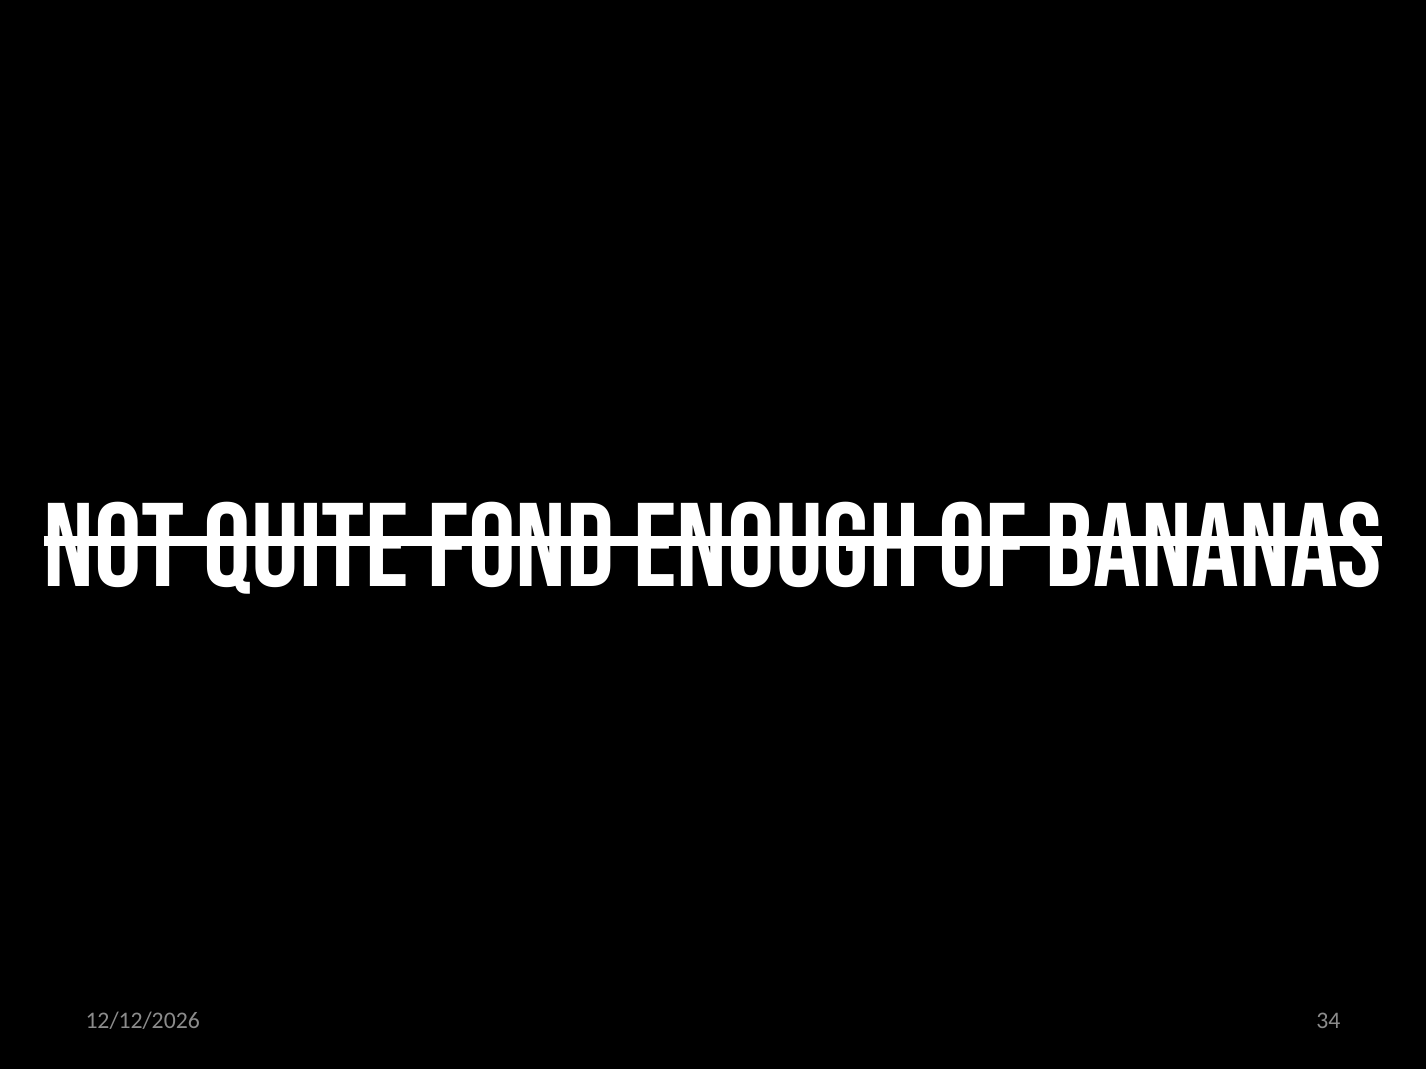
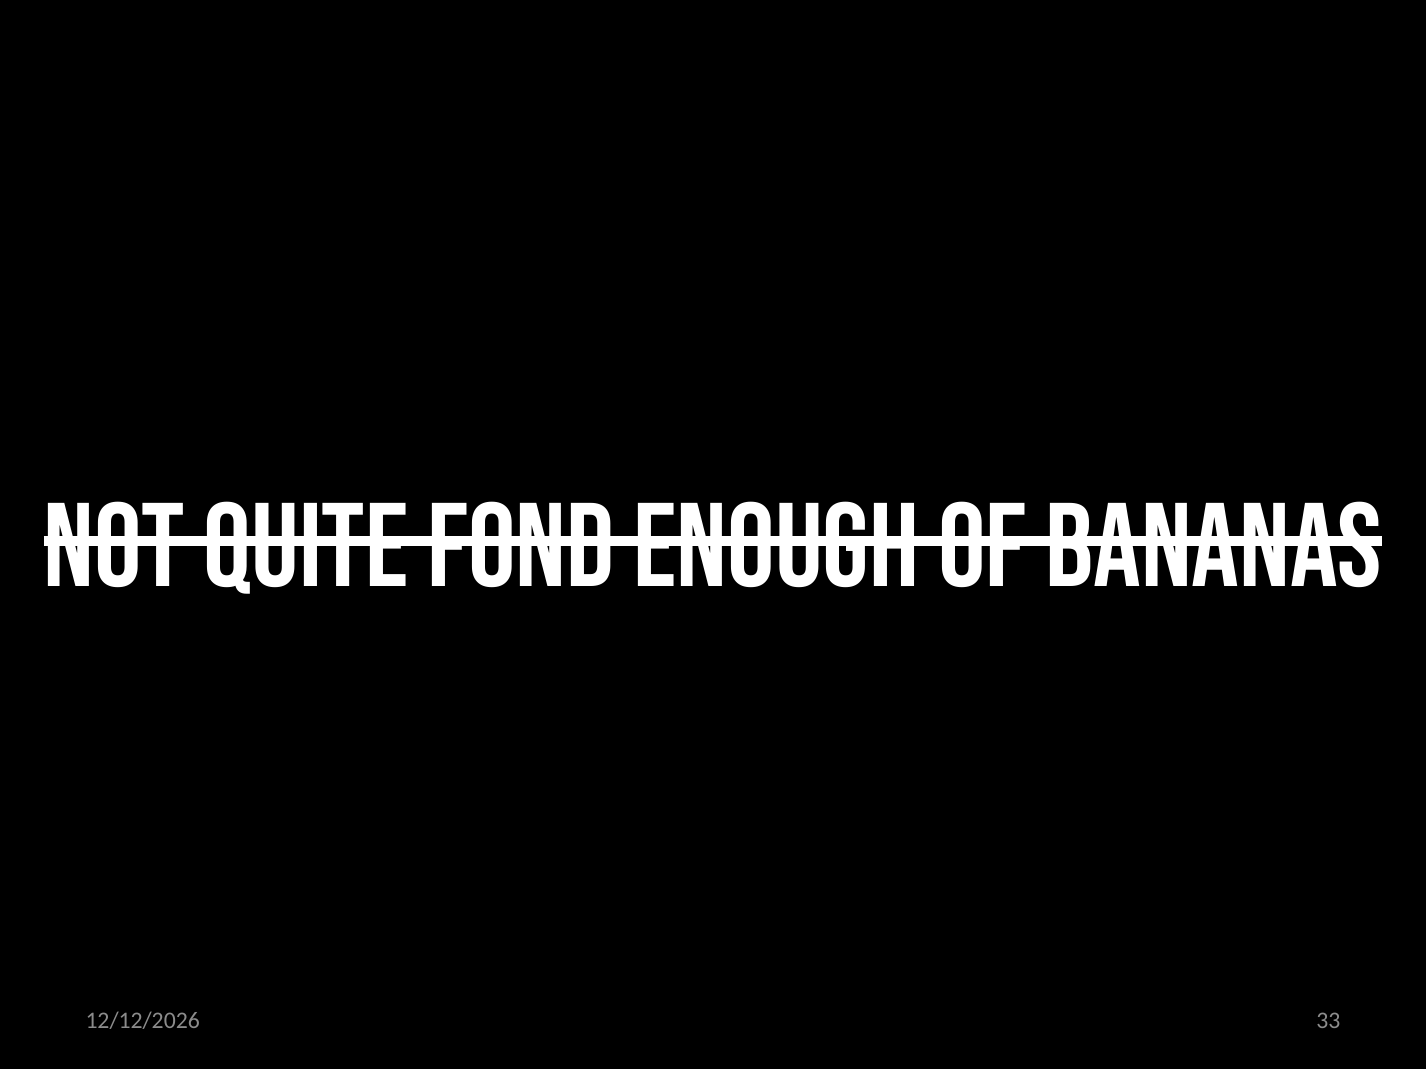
34: 34 -> 33
